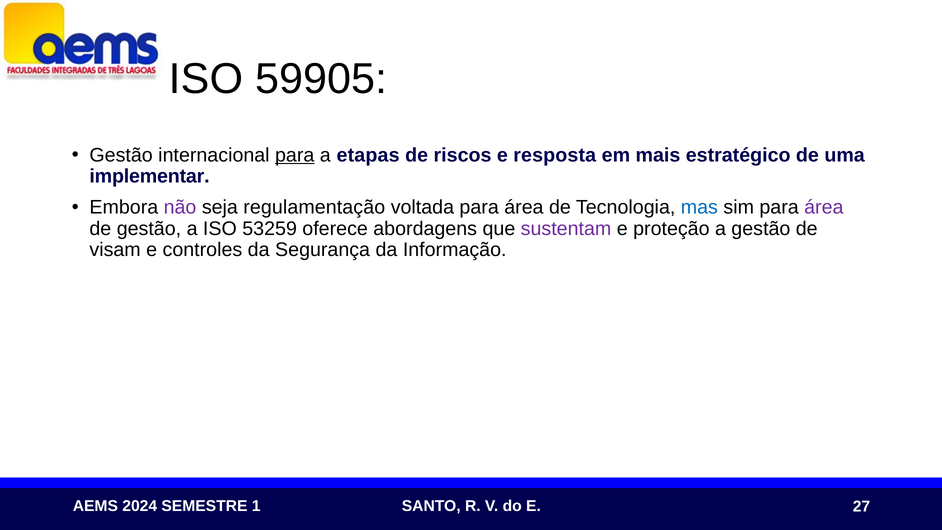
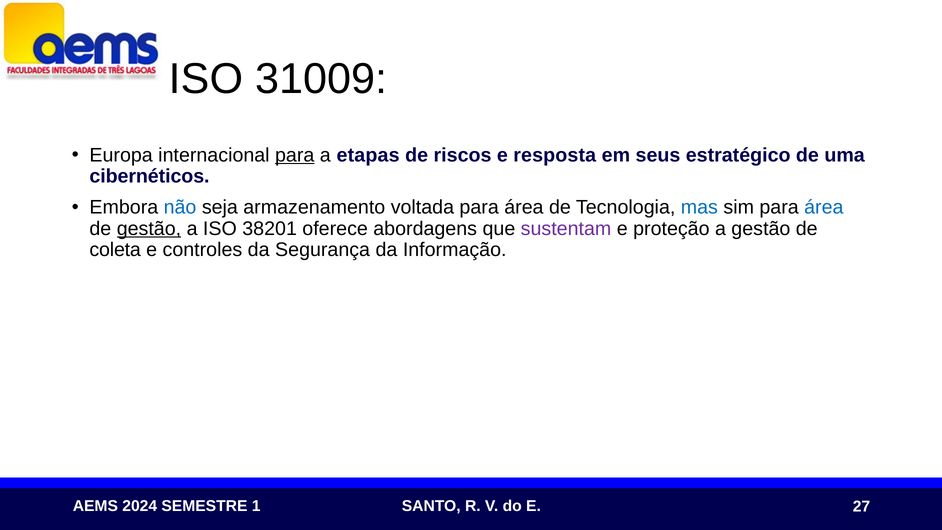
59905: 59905 -> 31009
Gestão at (121, 155): Gestão -> Europa
mais: mais -> seus
implementar: implementar -> cibernéticos
não colour: purple -> blue
regulamentação: regulamentação -> armazenamento
área at (824, 207) colour: purple -> blue
gestão at (149, 228) underline: none -> present
53259: 53259 -> 38201
visam: visam -> coleta
